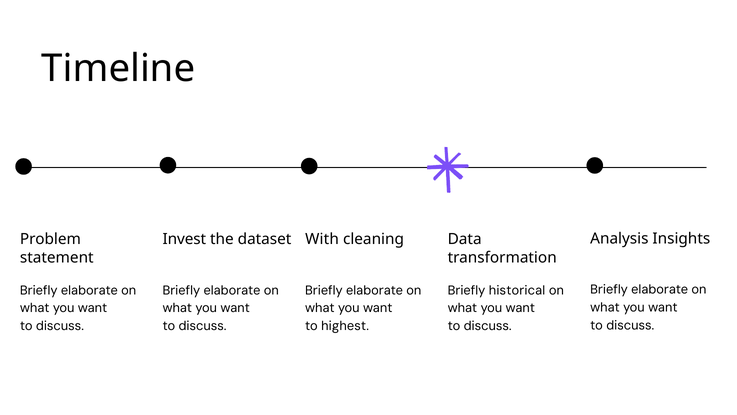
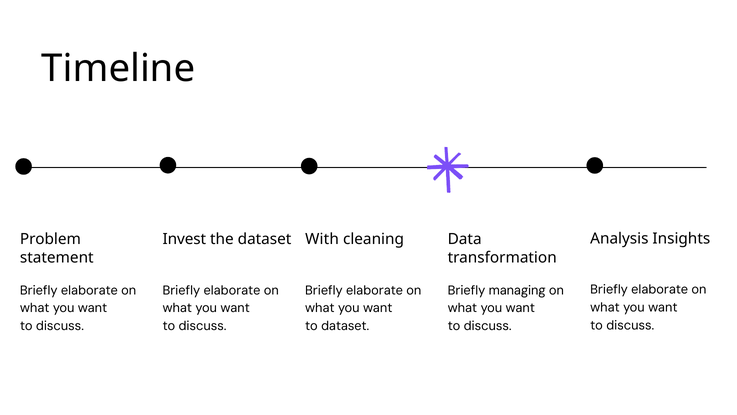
historical: historical -> managing
to highest: highest -> dataset
